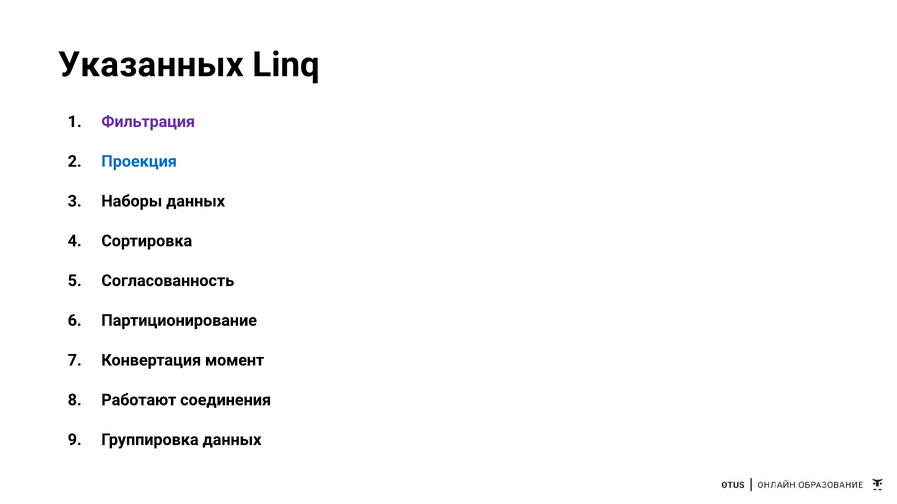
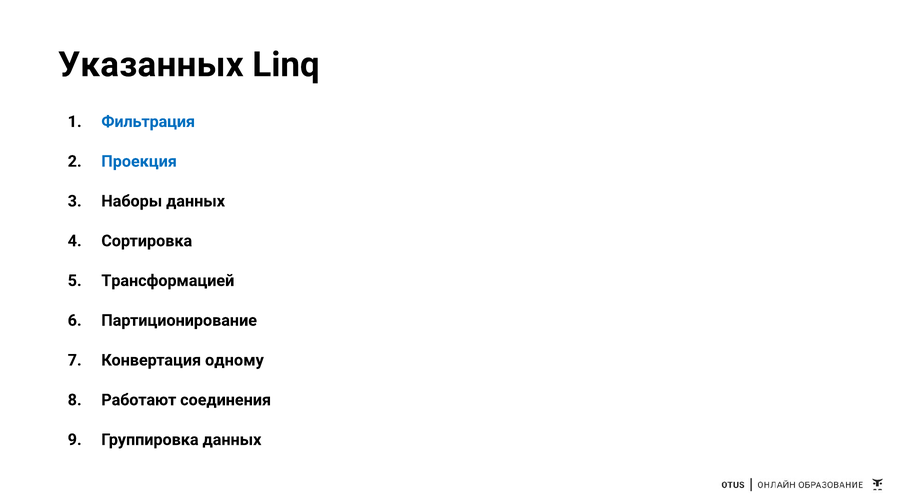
Фильтрация colour: purple -> blue
Согласованность: Согласованность -> Трансформацией
момент: момент -> одному
